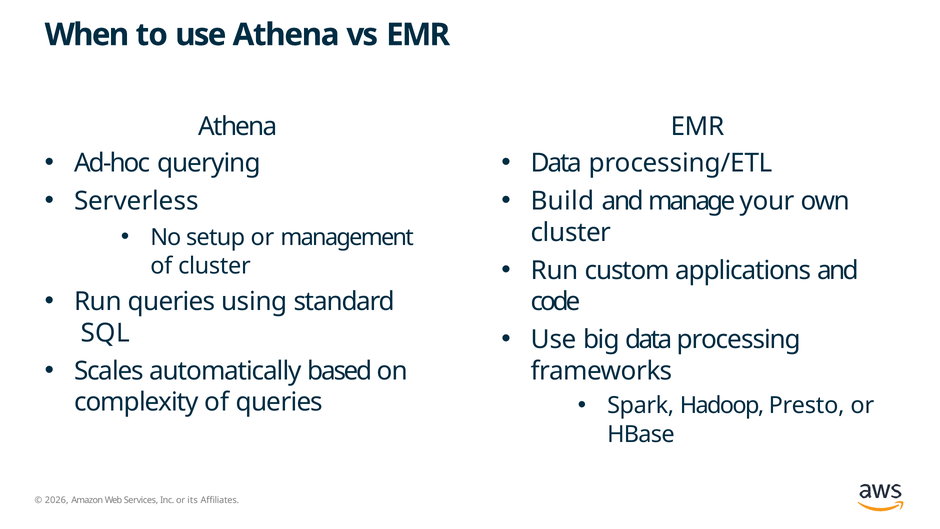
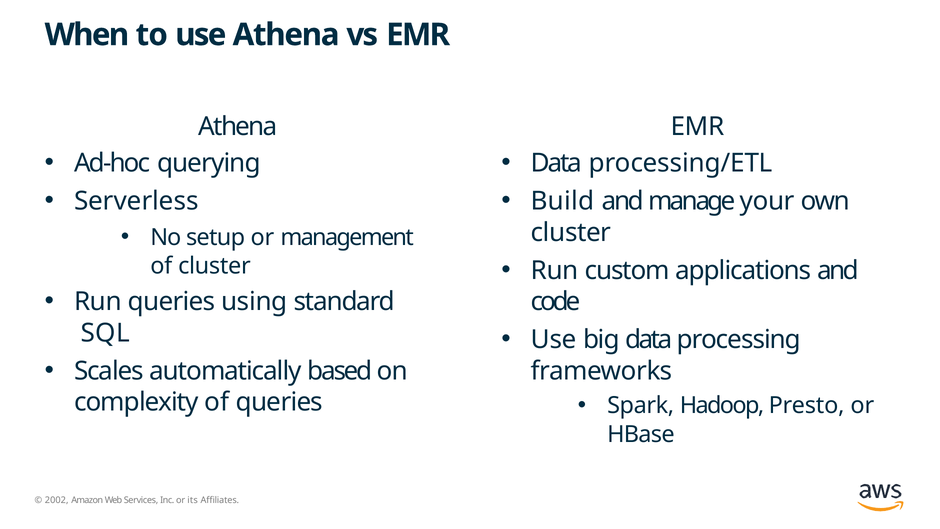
2026: 2026 -> 2002
